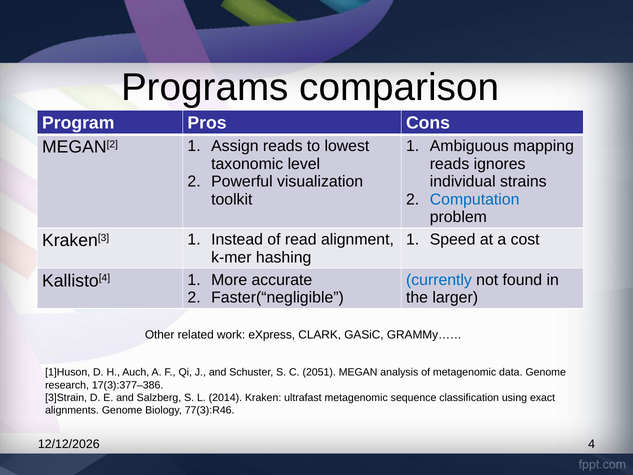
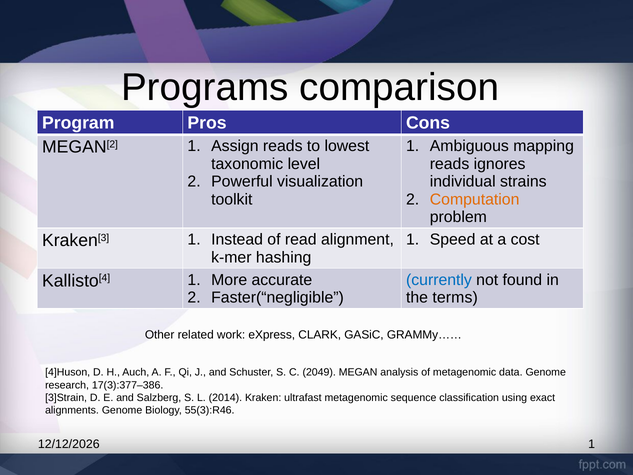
Computation colour: blue -> orange
larger: larger -> terms
1]Huson: 1]Huson -> 4]Huson
2051: 2051 -> 2049
77(3):R46: 77(3):R46 -> 55(3):R46
4 at (592, 444): 4 -> 1
